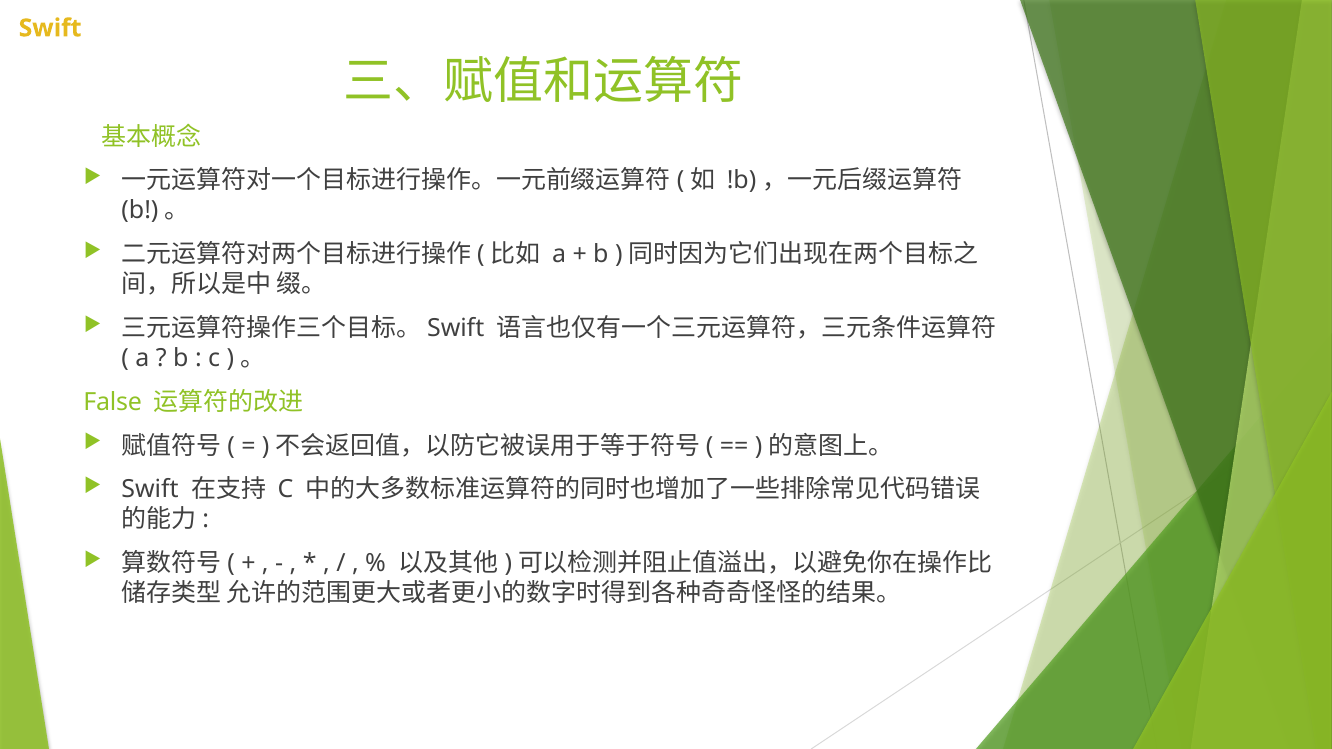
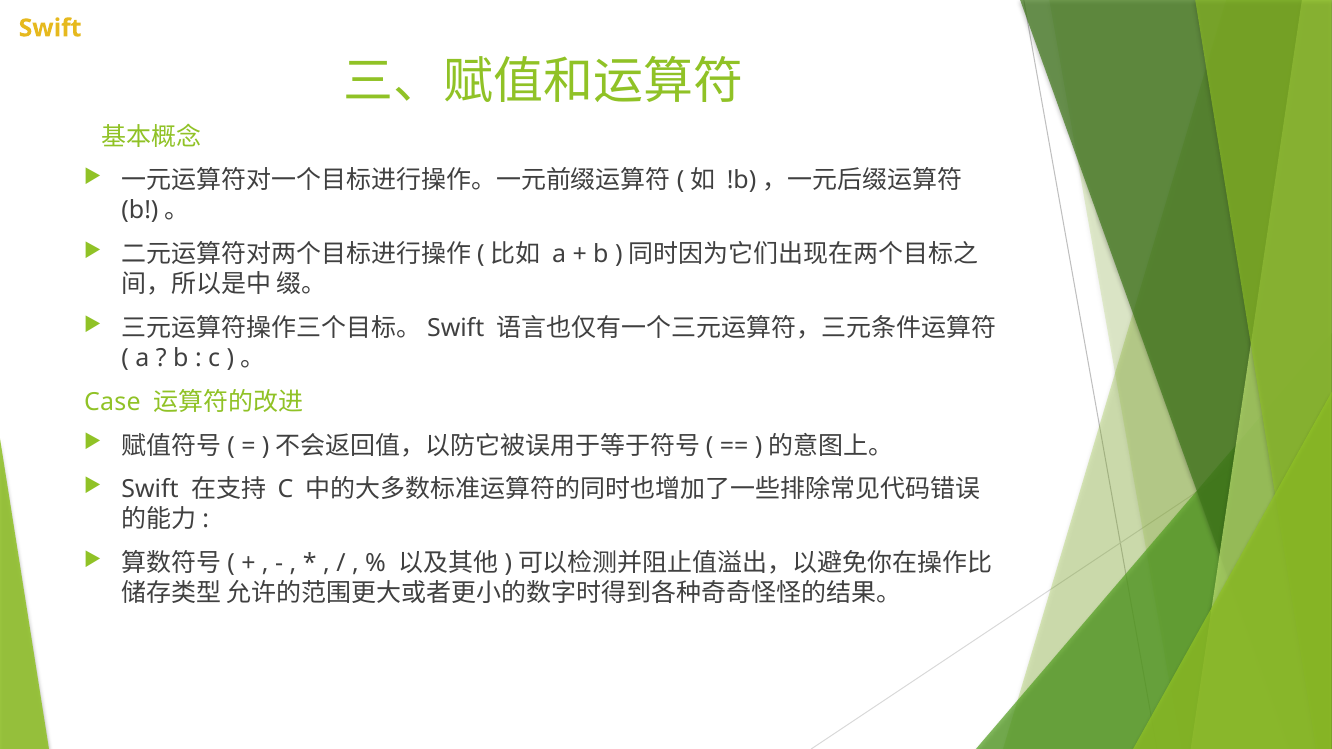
False: False -> Case
